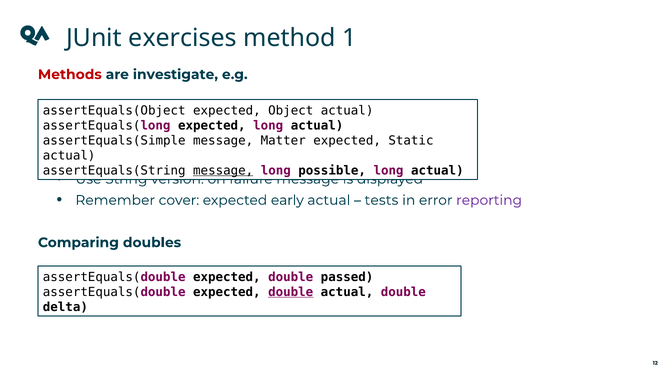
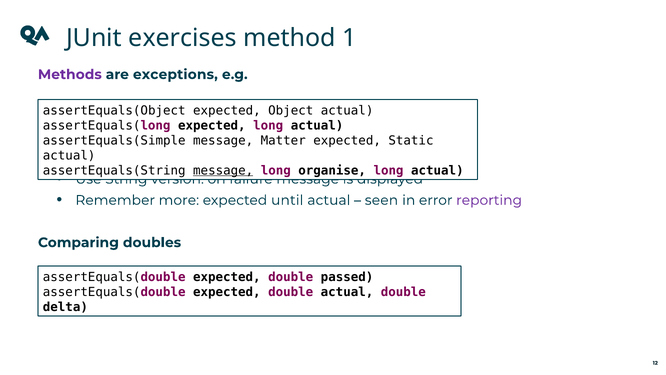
Methods colour: red -> purple
investigate: investigate -> exceptions
possible: possible -> organise
cover: cover -> more
early: early -> until
tests: tests -> seen
double at (291, 292) underline: present -> none
